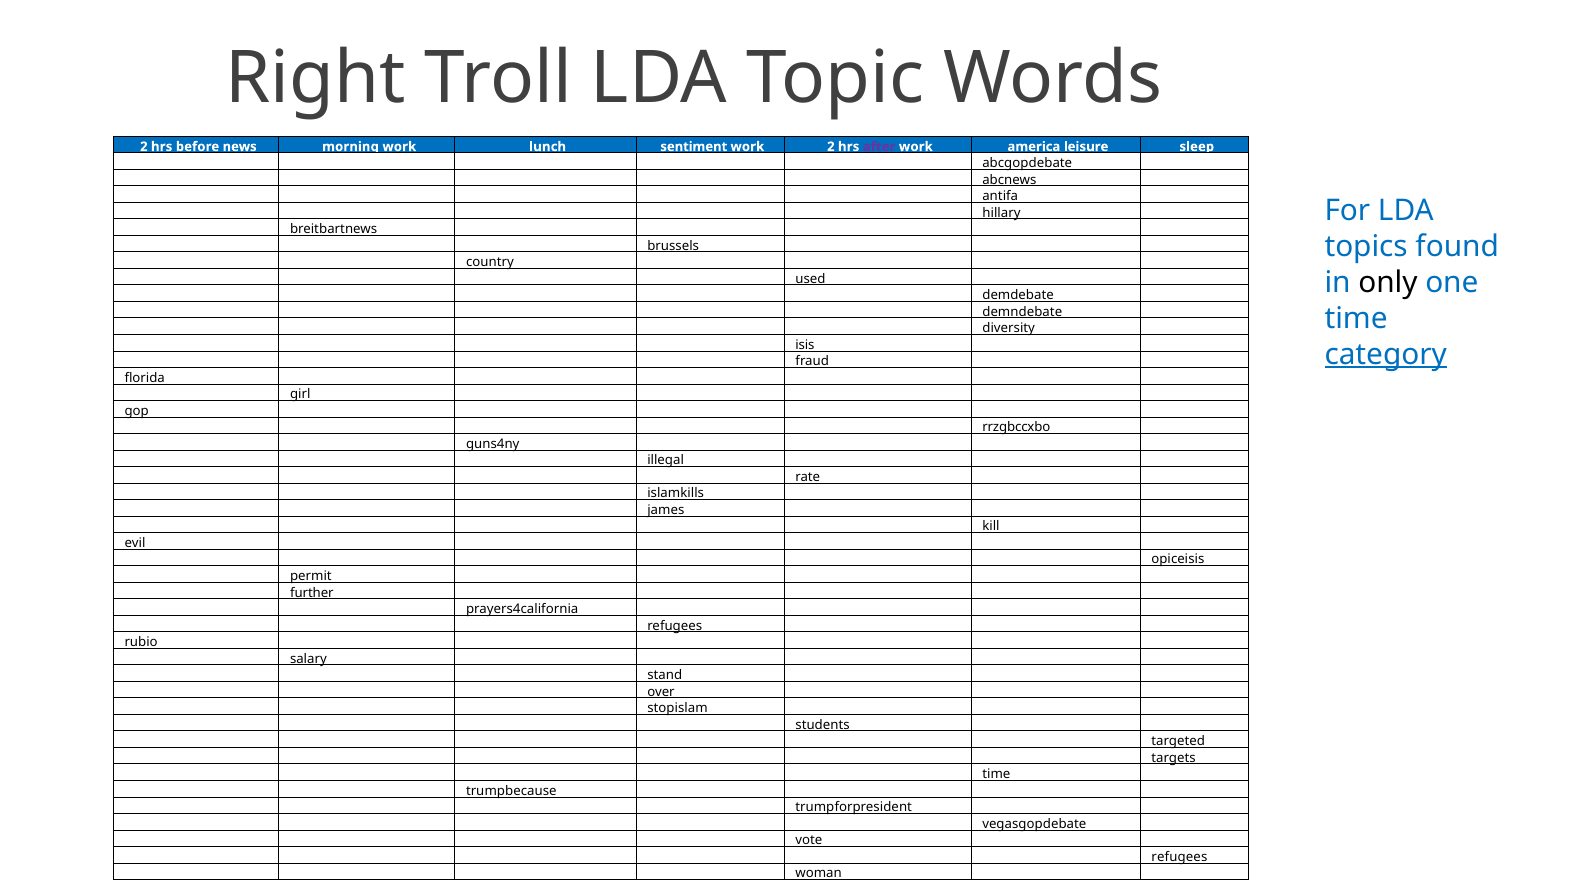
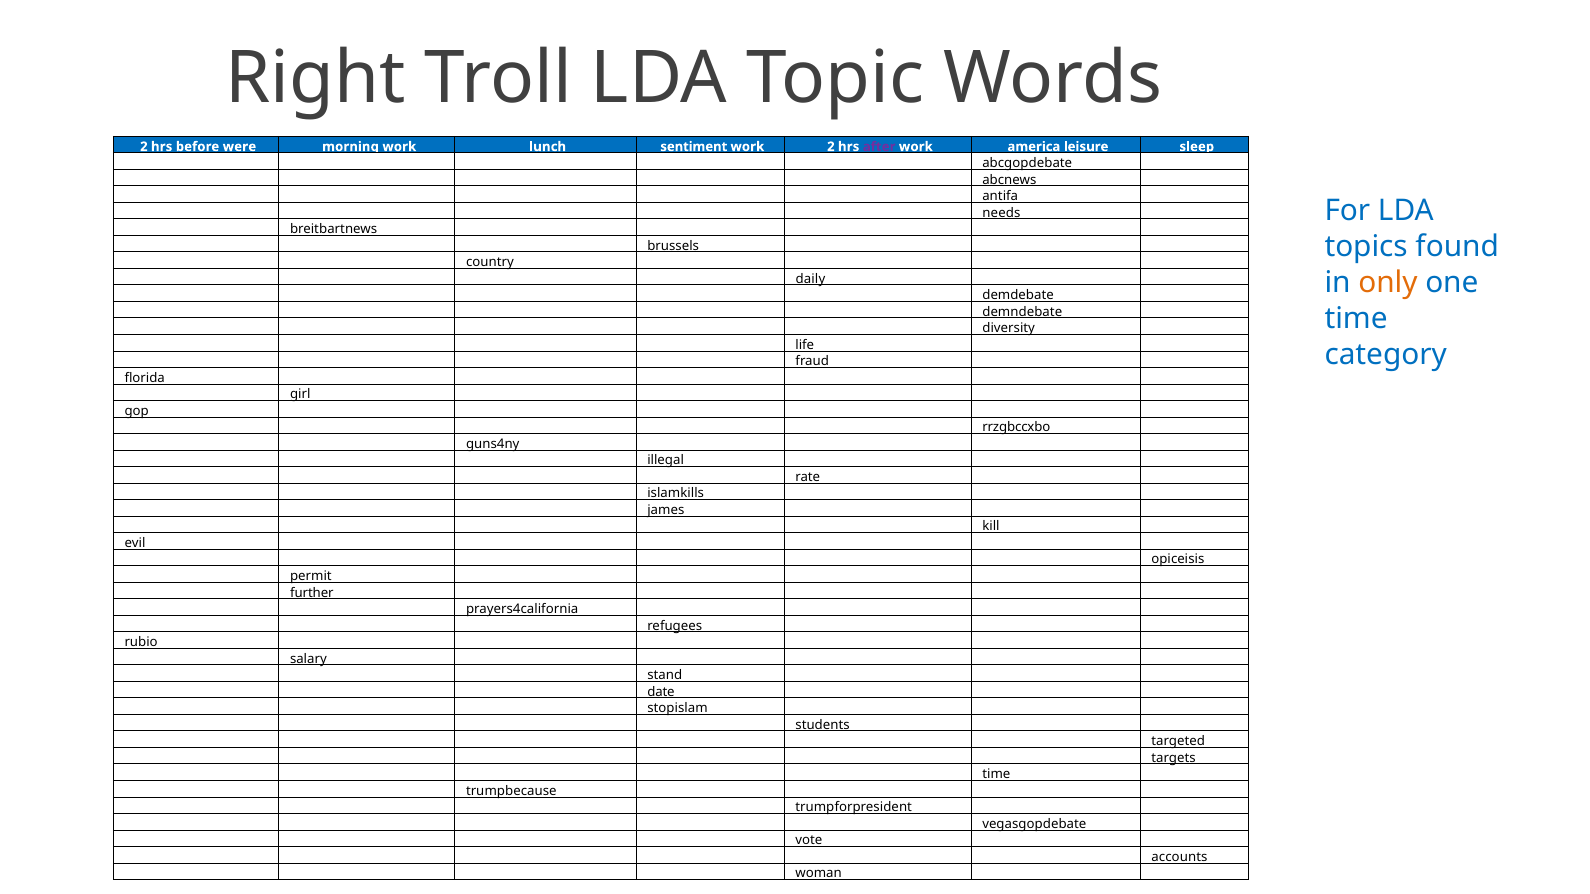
news: news -> were
hillary: hillary -> needs
only colour: black -> orange
used: used -> daily
isis: isis -> life
category underline: present -> none
over: over -> date
refugees at (1179, 857): refugees -> accounts
